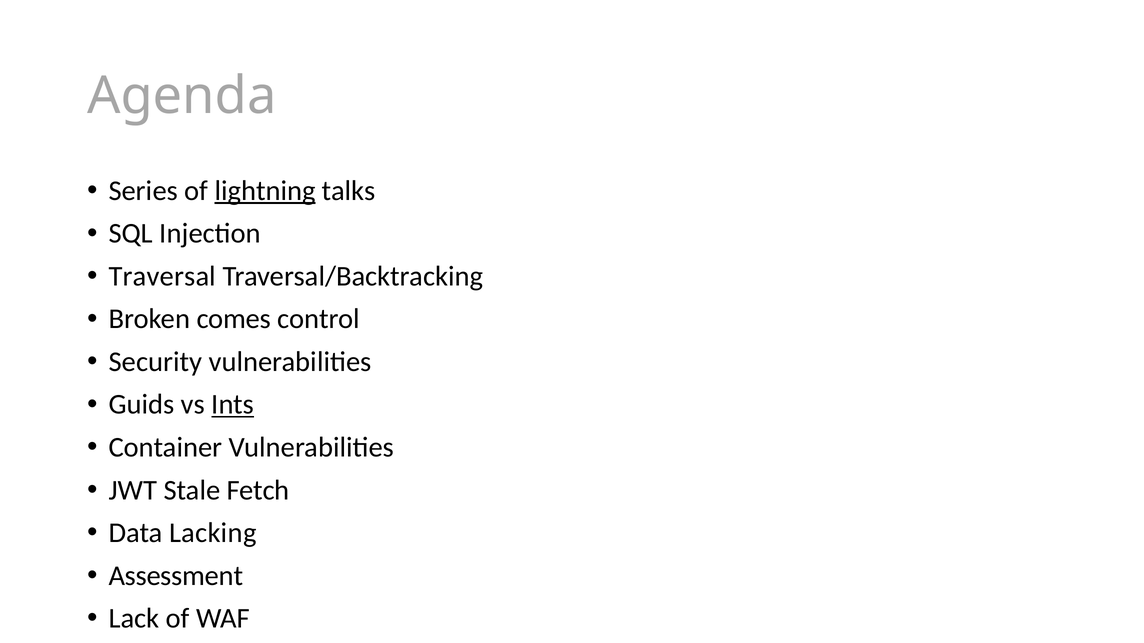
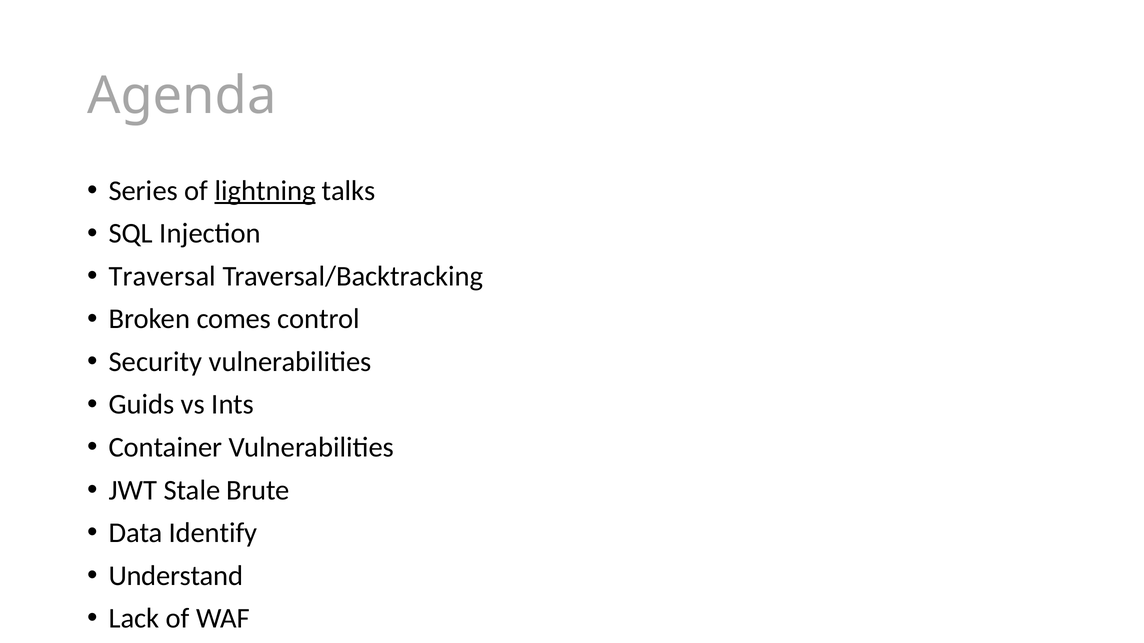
Ints underline: present -> none
Fetch: Fetch -> Brute
Lacking: Lacking -> Identify
Assessment: Assessment -> Understand
